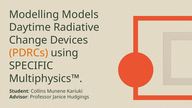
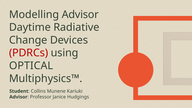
Modelling Models: Models -> Advisor
PDRCs colour: orange -> red
SPECIFIC: SPECIFIC -> OPTICAL
